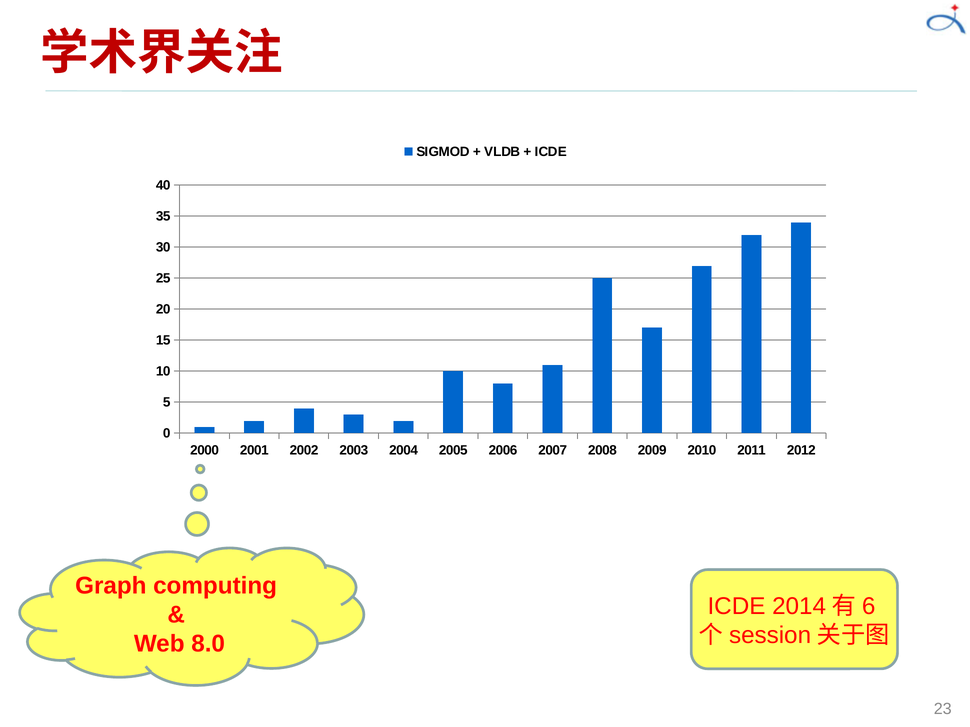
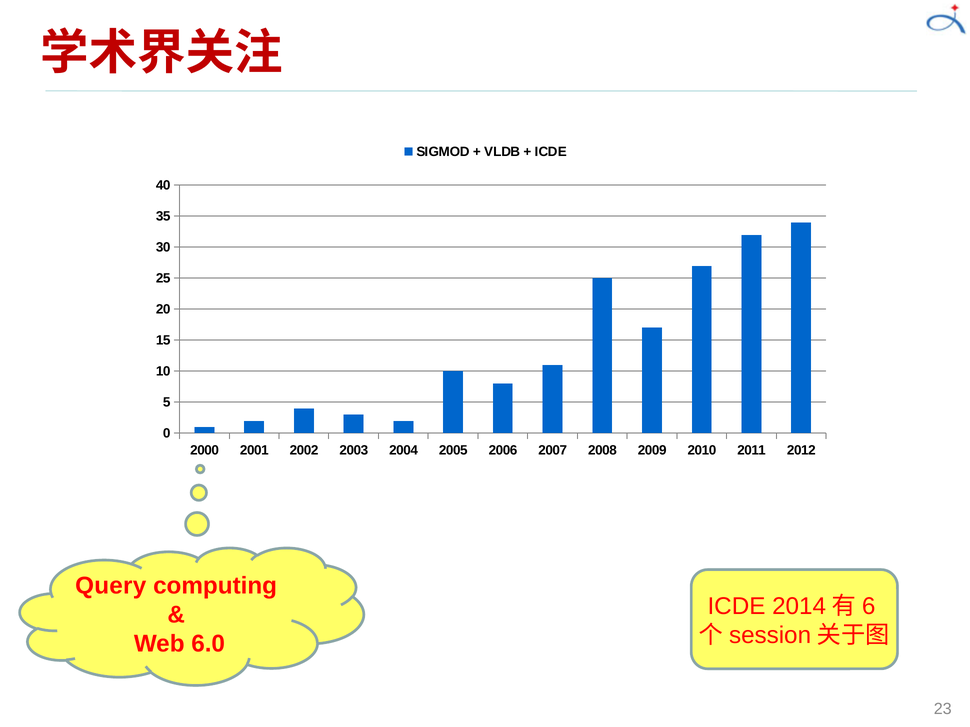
Graph: Graph -> Query
8.0: 8.0 -> 6.0
